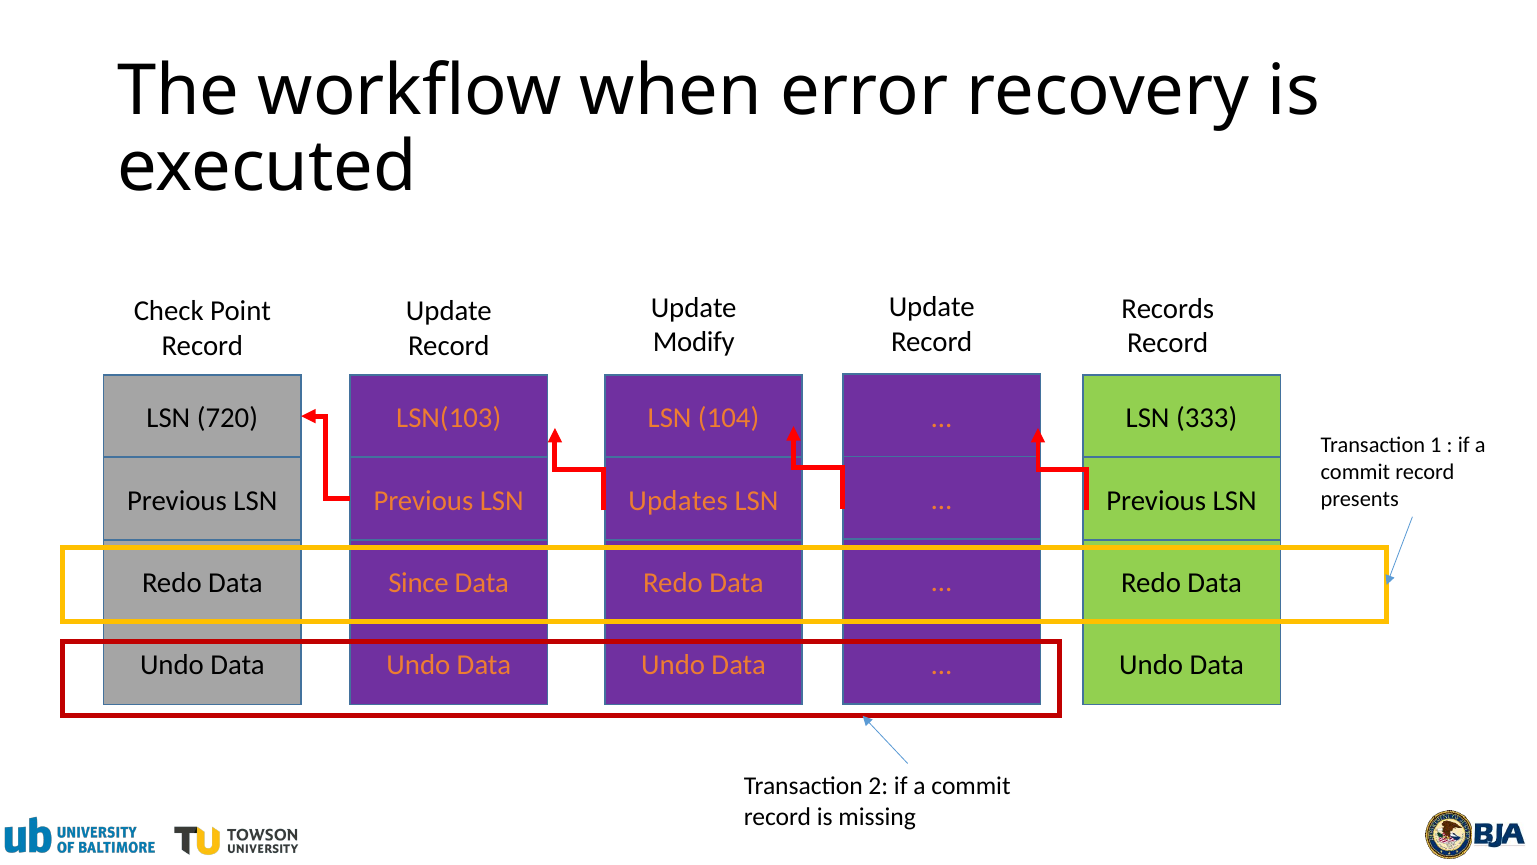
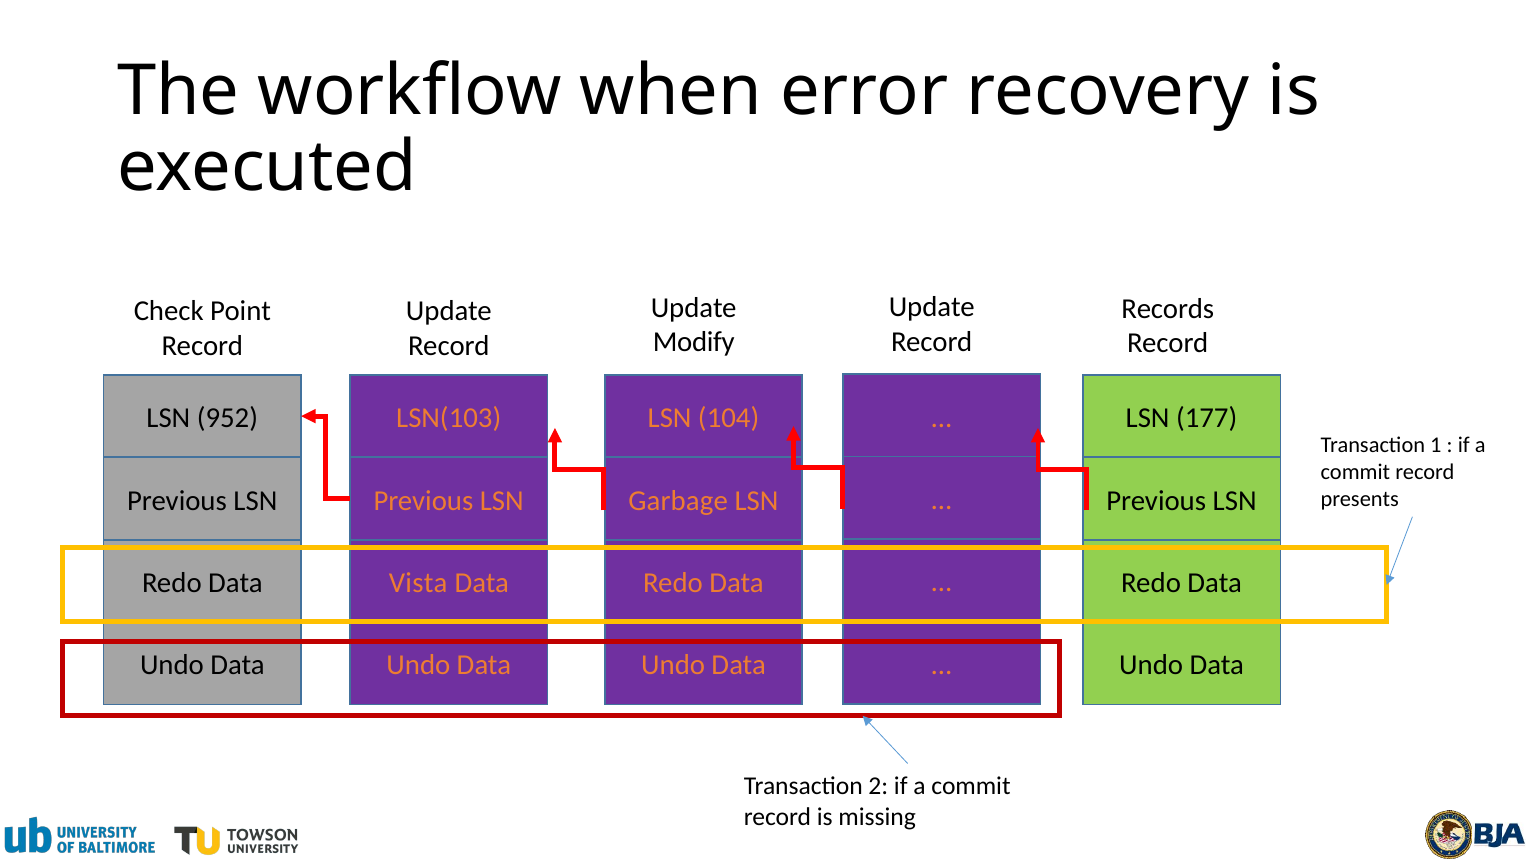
720: 720 -> 952
333: 333 -> 177
Updates: Updates -> Garbage
Since: Since -> Vista
